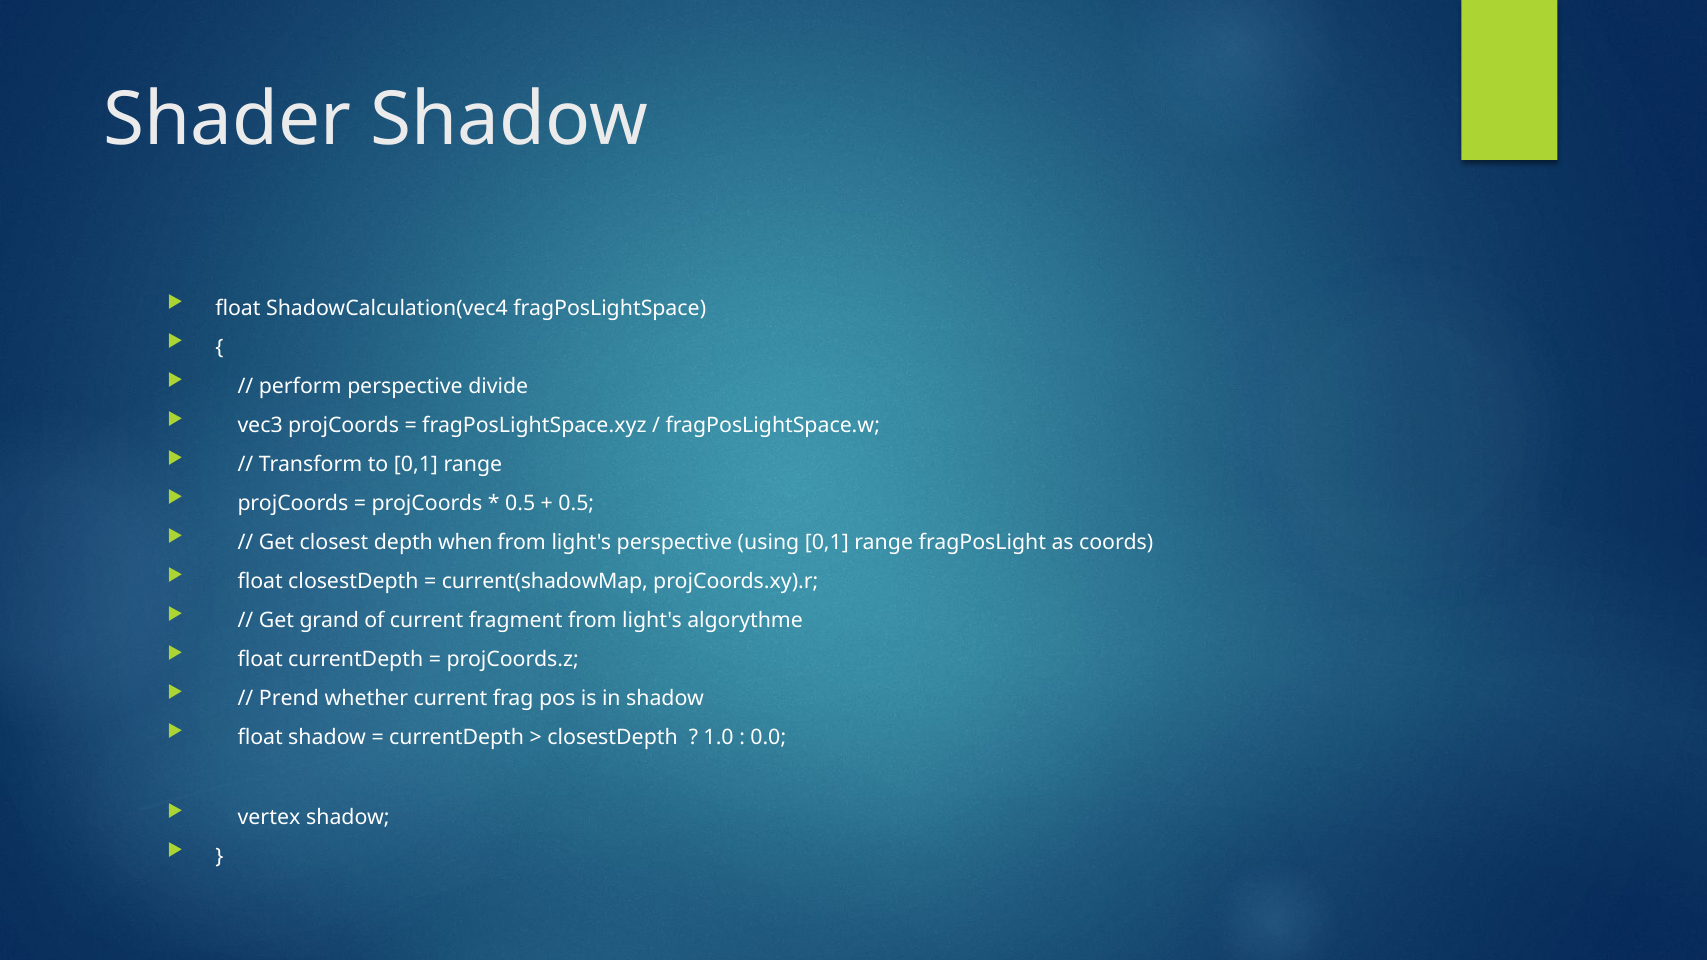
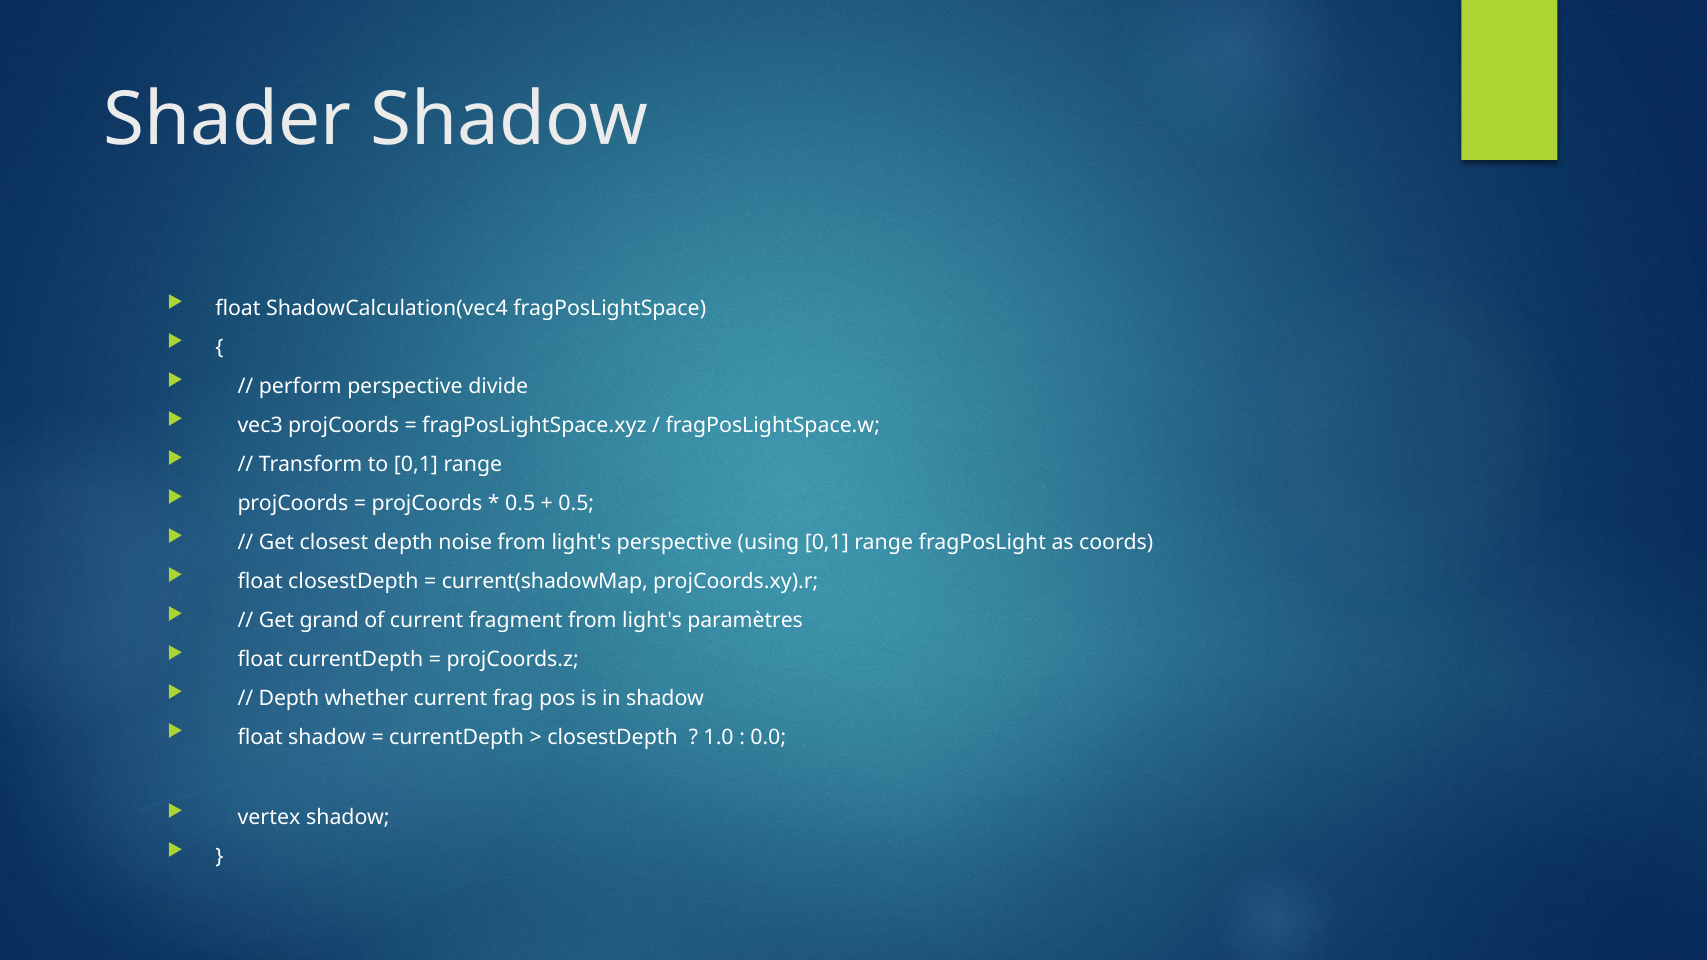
when: when -> noise
algorythme: algorythme -> paramètres
Prend at (289, 698): Prend -> Depth
